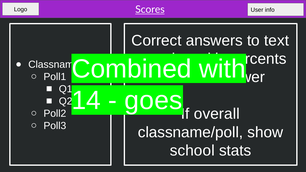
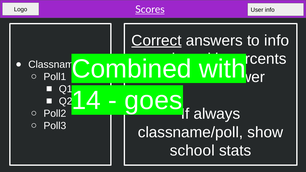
Correct underline: none -> present
to text: text -> info
overall: overall -> always
